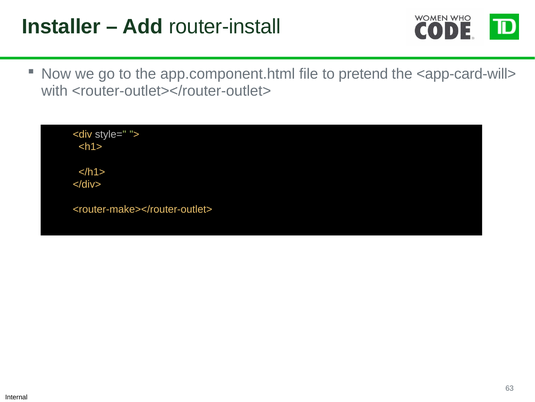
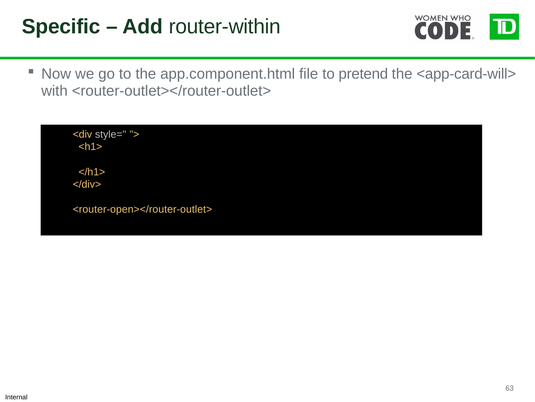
Installer: Installer -> Specific
router-install: router-install -> router-within
<router-make></router-outlet>: <router-make></router-outlet> -> <router-open></router-outlet>
